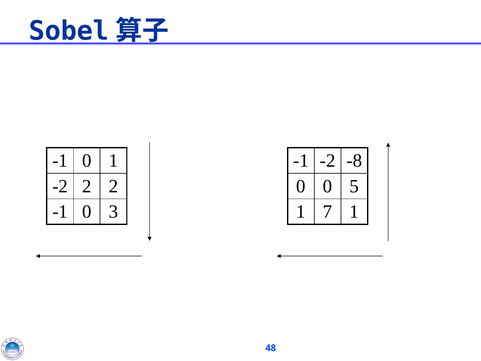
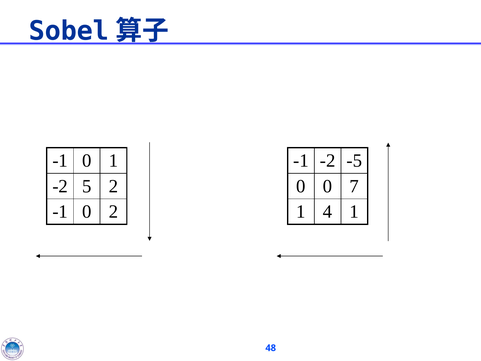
-8: -8 -> -5
-2 2: 2 -> 5
5: 5 -> 7
0 3: 3 -> 2
7: 7 -> 4
